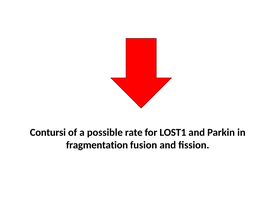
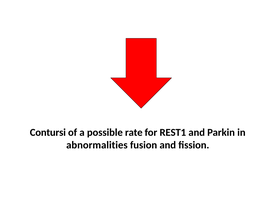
LOST1: LOST1 -> REST1
fragmentation: fragmentation -> abnormalities
